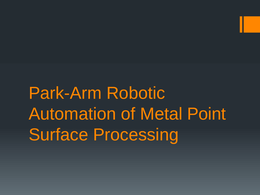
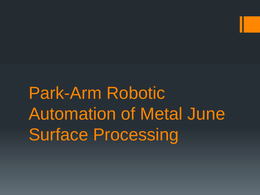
Point: Point -> June
